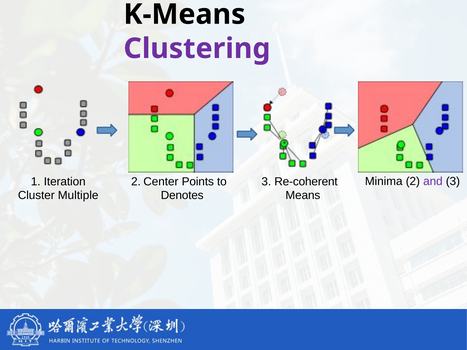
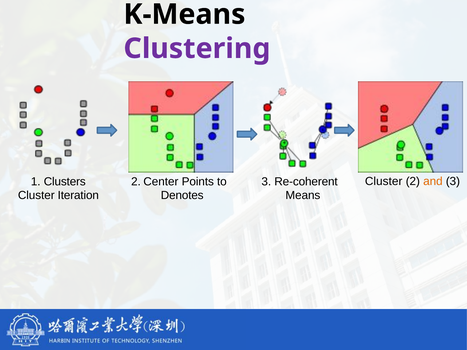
Minima at (384, 181): Minima -> Cluster
and colour: purple -> orange
Iteration: Iteration -> Clusters
Multiple: Multiple -> Iteration
